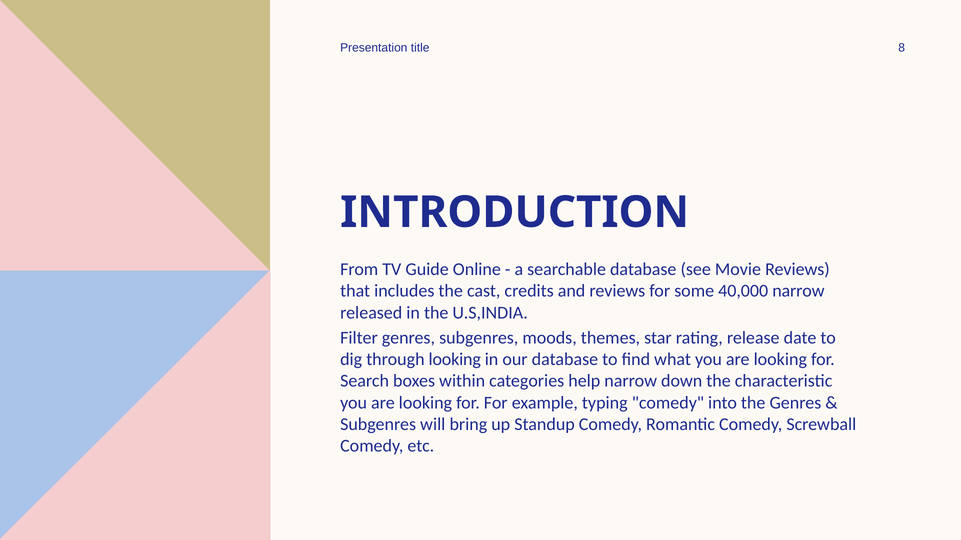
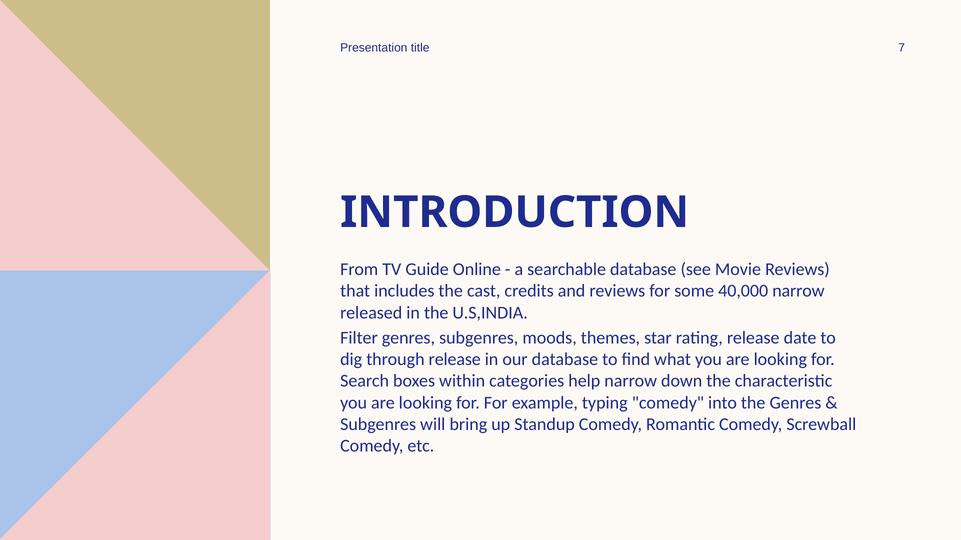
8: 8 -> 7
through looking: looking -> release
